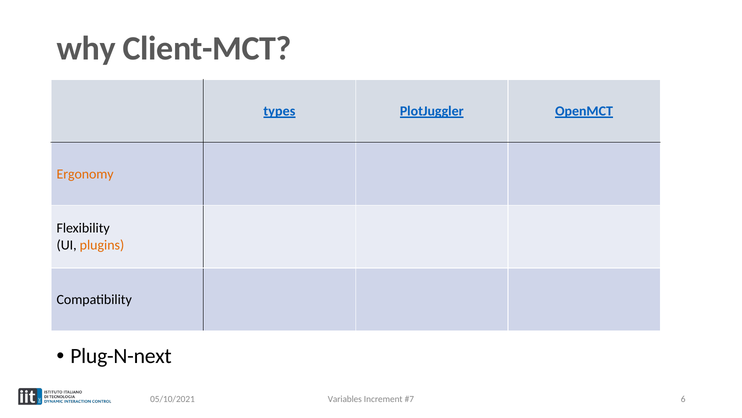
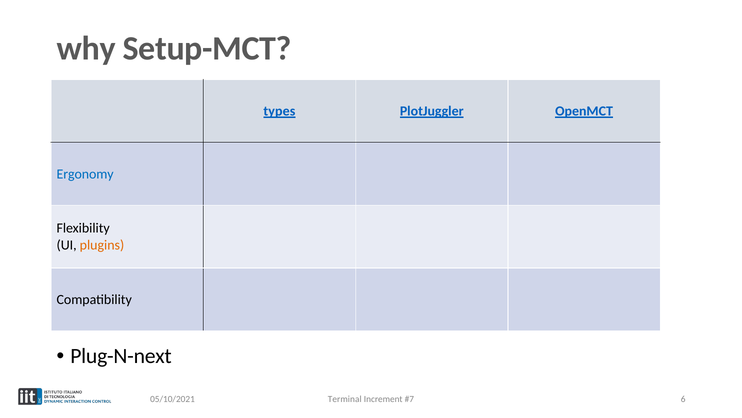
Client-MCT: Client-MCT -> Setup-MCT
Ergonomy colour: orange -> blue
Variables: Variables -> Terminal
